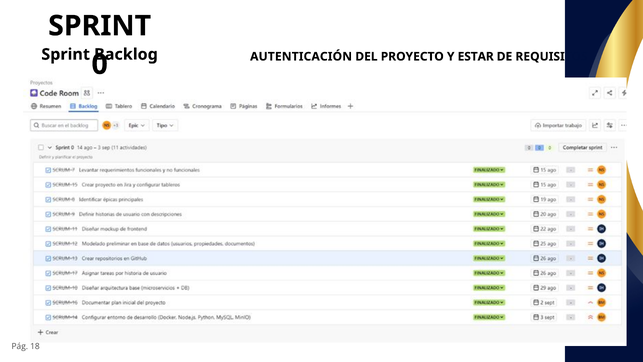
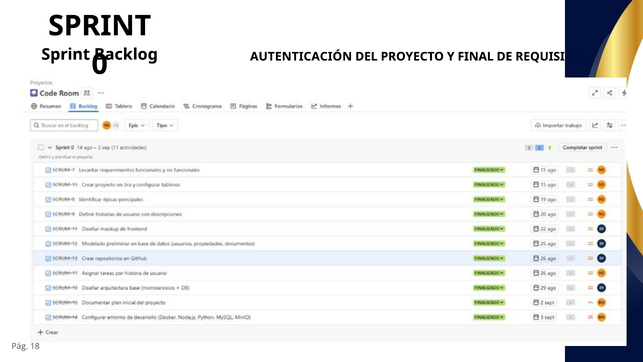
ESTAR: ESTAR -> FINAL
